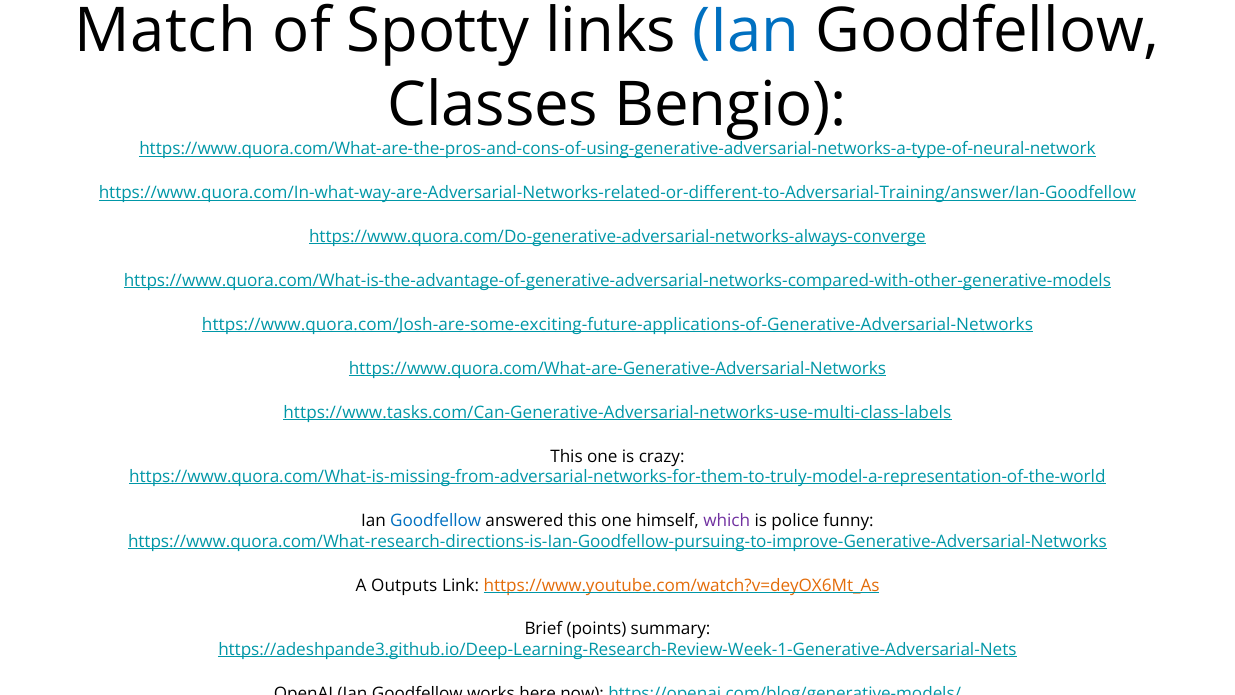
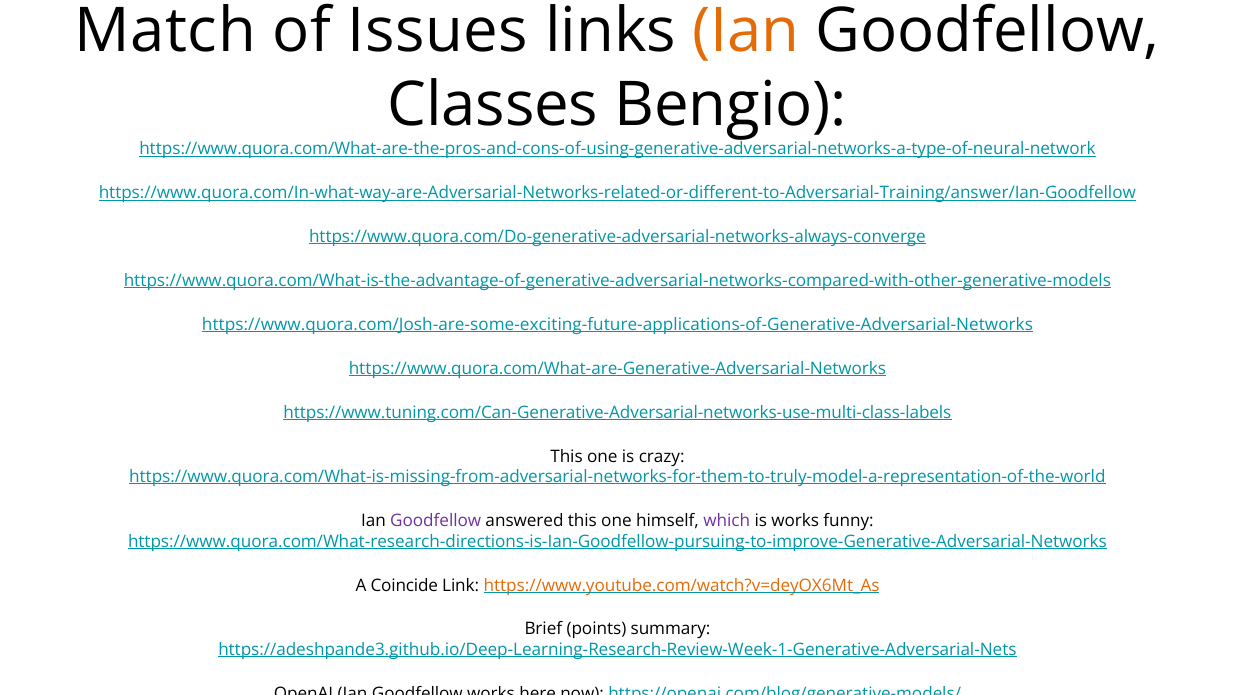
Spotty: Spotty -> Issues
Ian at (746, 31) colour: blue -> orange
https://www.tasks.com/Can-Generative-Adversarial-networks-use-multi-class-labels: https://www.tasks.com/Can-Generative-Adversarial-networks-use-multi-class-labels -> https://www.tuning.com/Can-Generative-Adversarial-networks-use-multi-class-labels
Goodfellow at (436, 521) colour: blue -> purple
is police: police -> works
Outputs: Outputs -> Coincide
